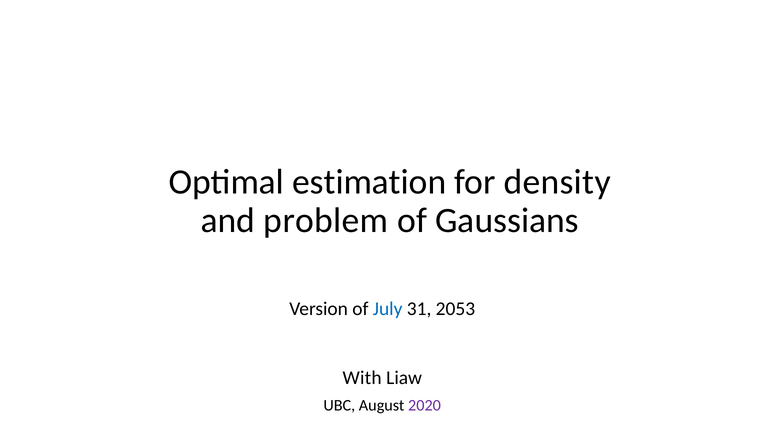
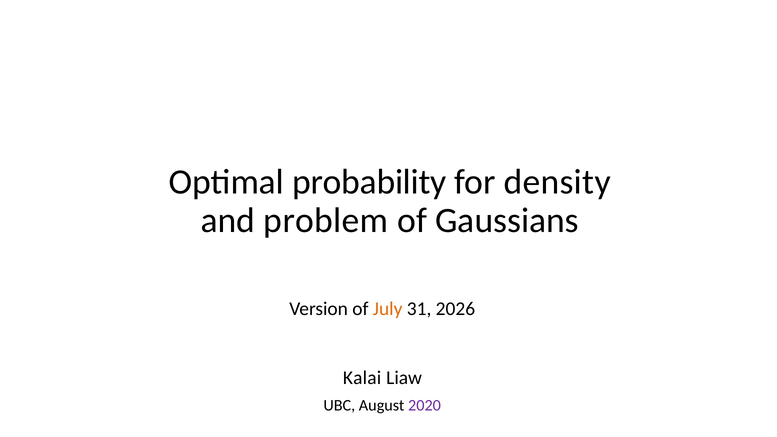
estimation: estimation -> probability
July colour: blue -> orange
2053: 2053 -> 2026
With: With -> Kalai
